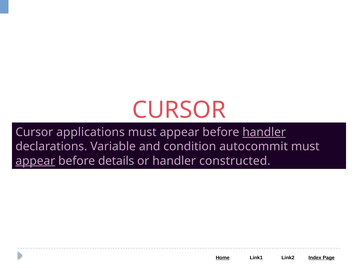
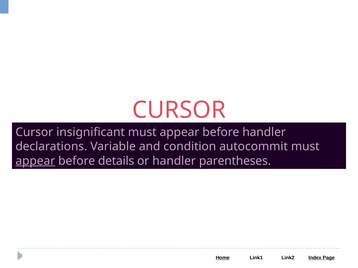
applications: applications -> insignificant
handler at (264, 132) underline: present -> none
constructed: constructed -> parentheses
